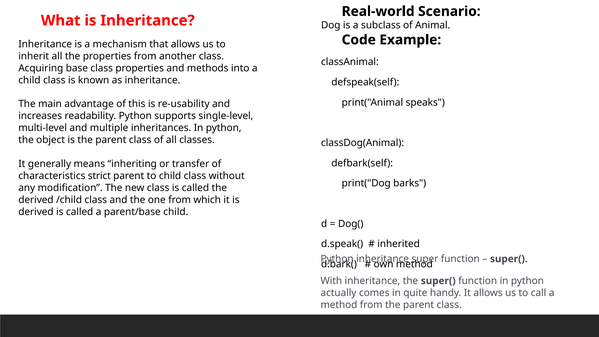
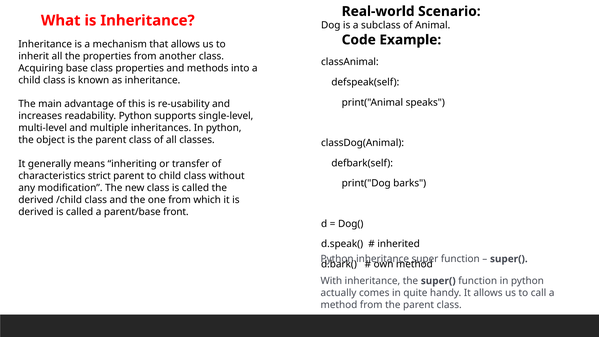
parent/base child: child -> front
